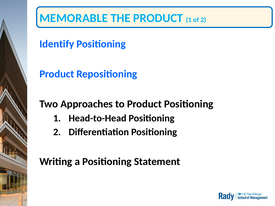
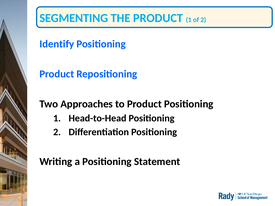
MEMORABLE: MEMORABLE -> SEGMENTING
